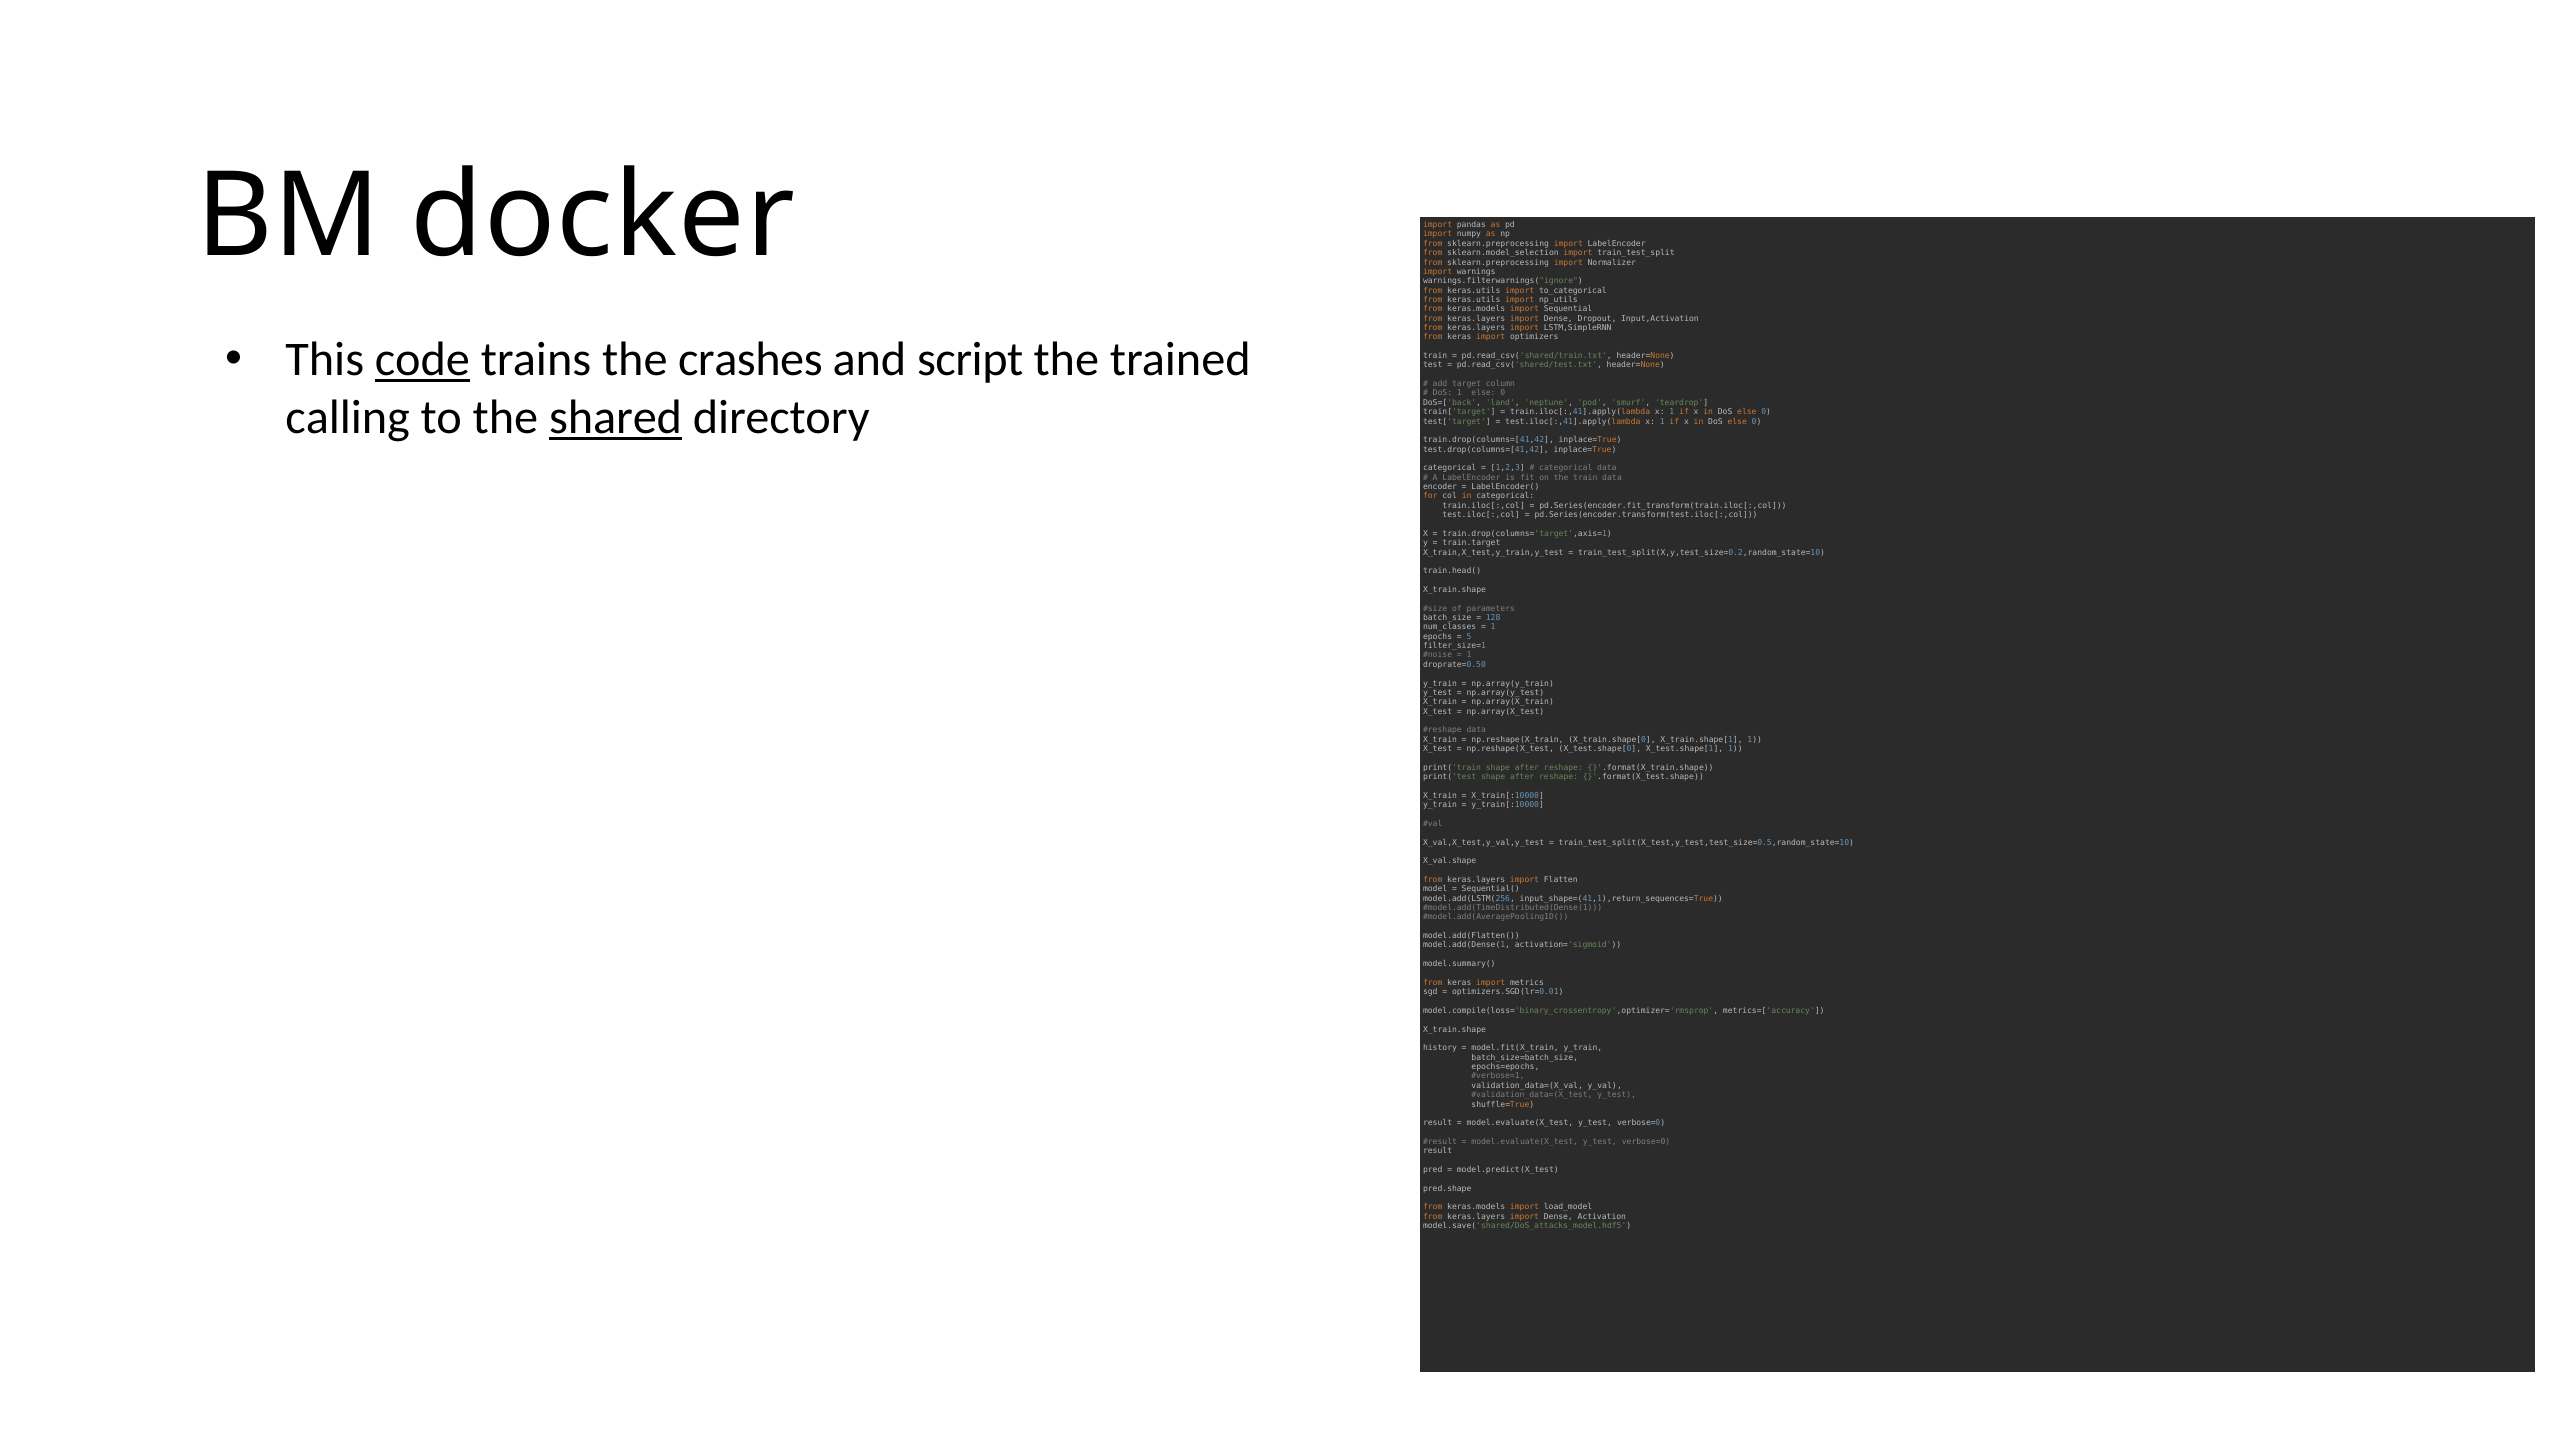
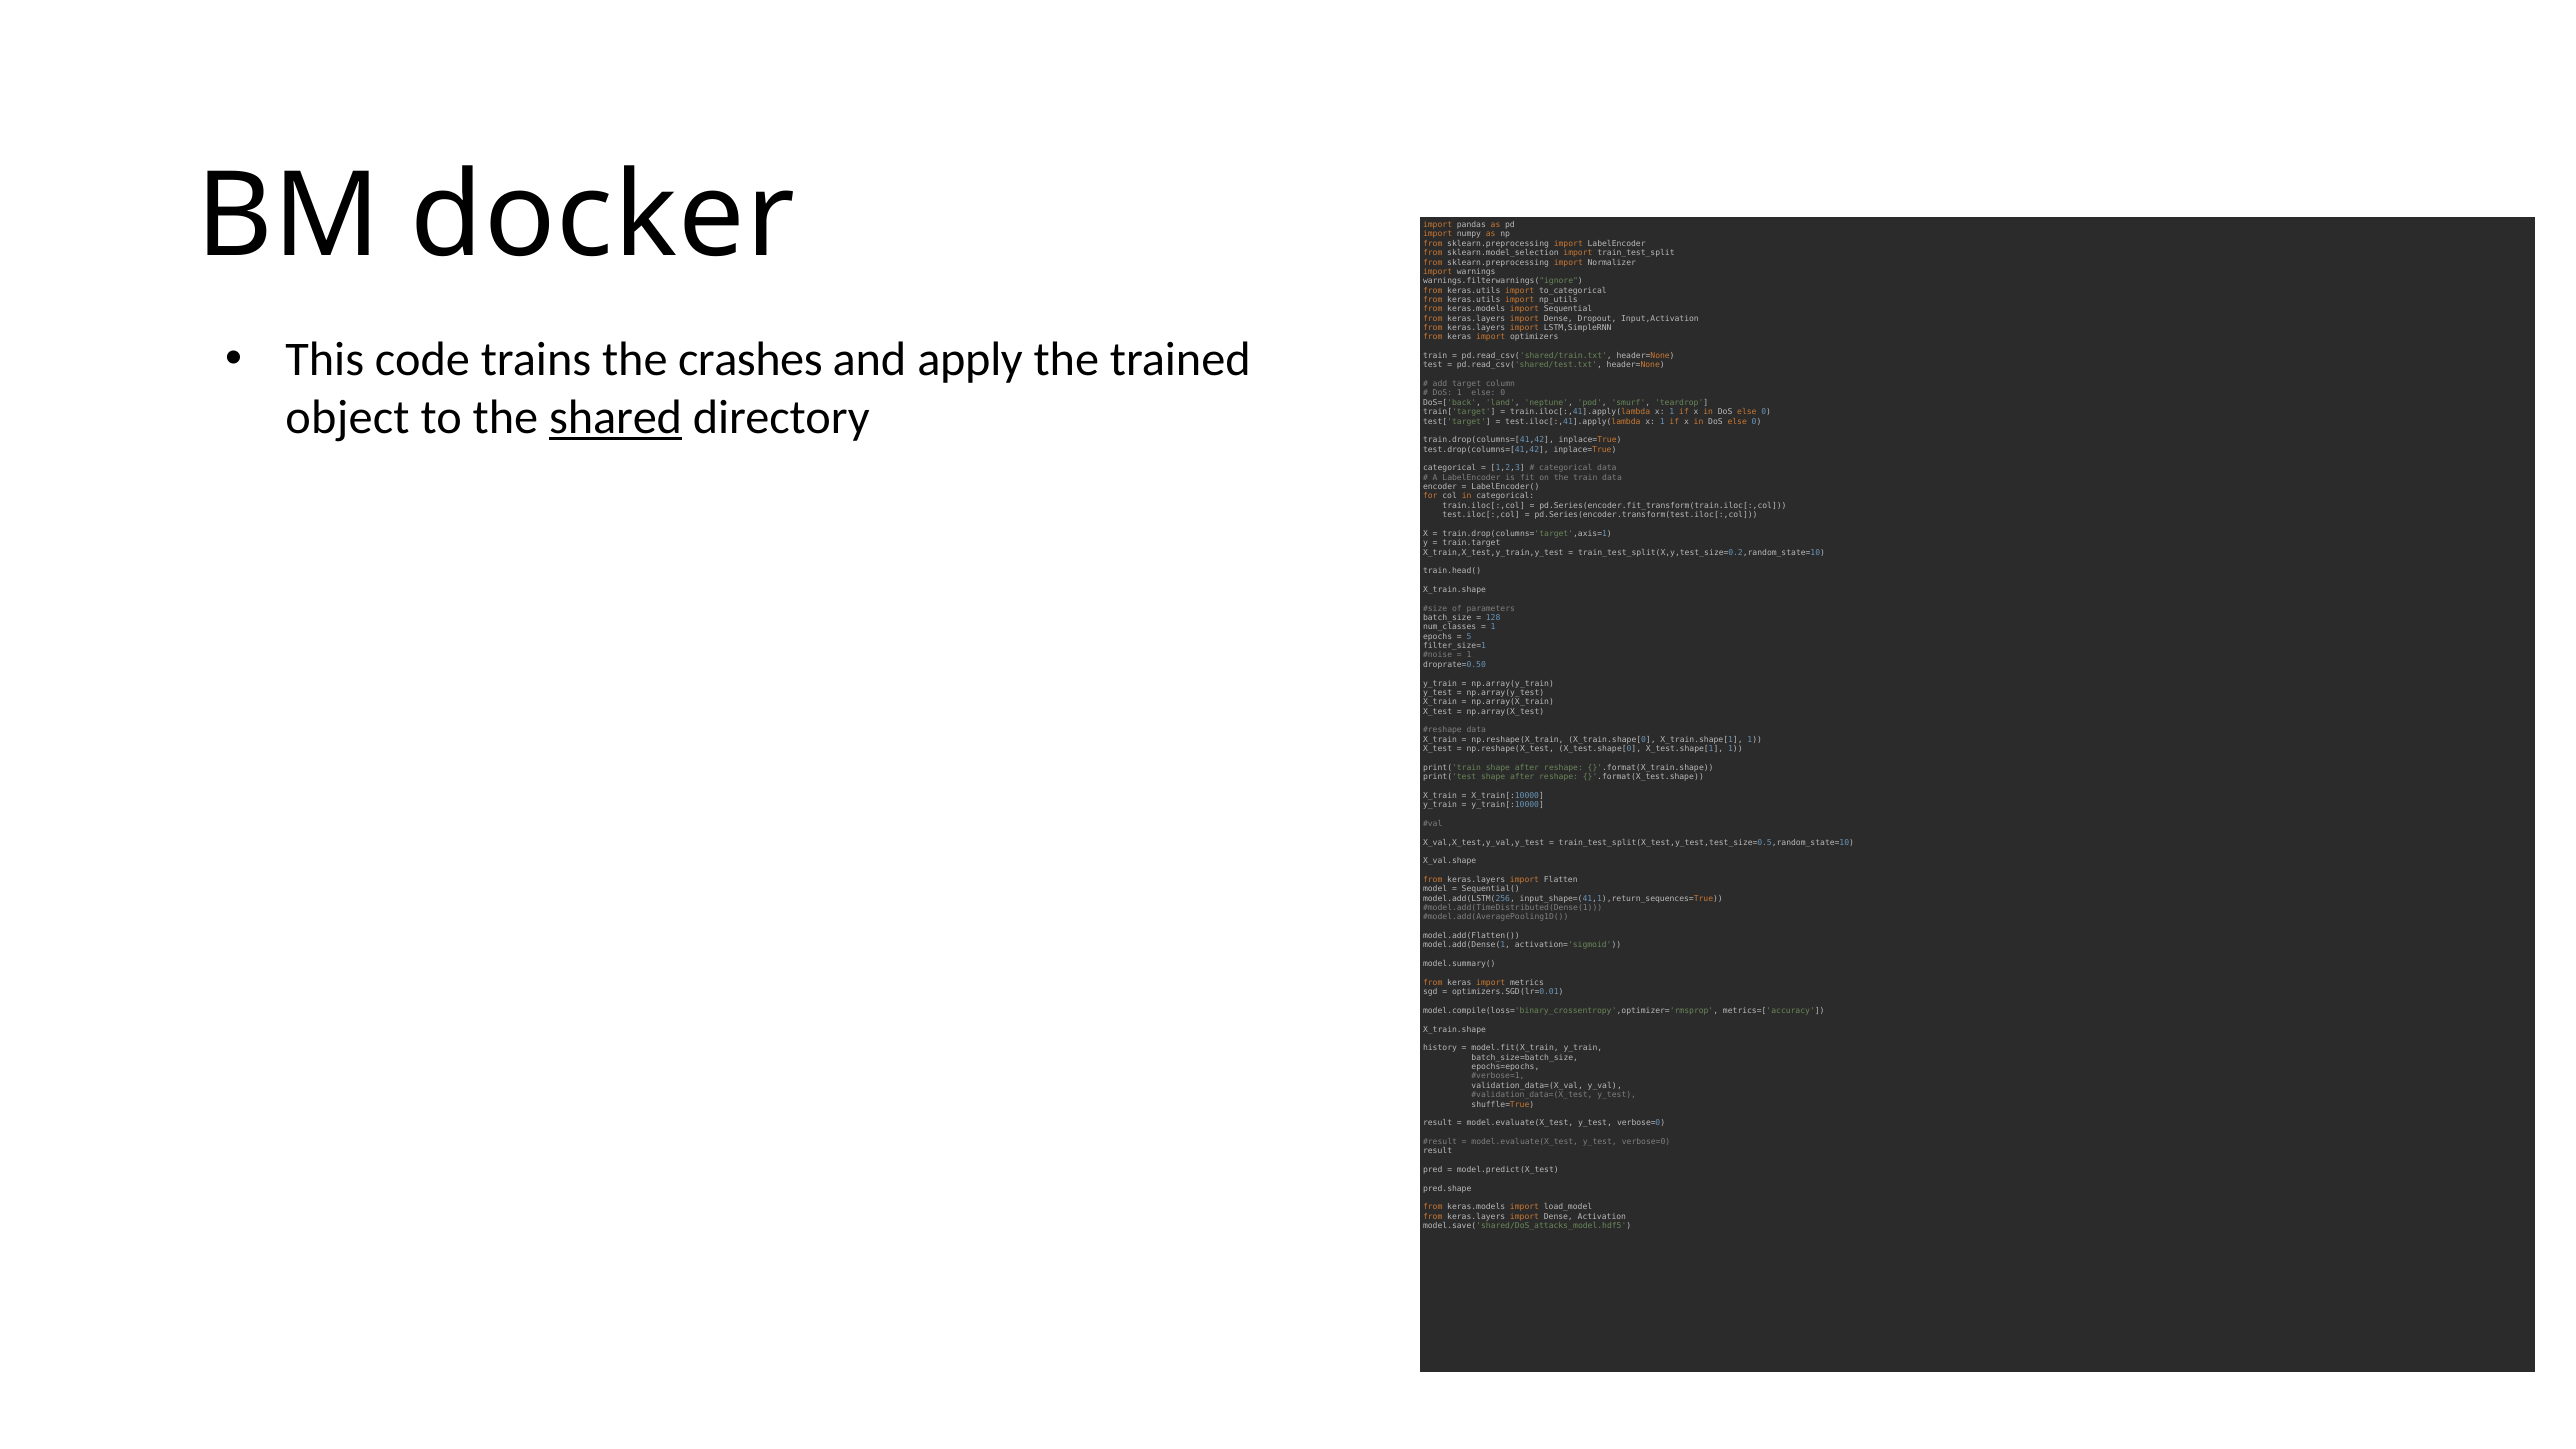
code underline: present -> none
script: script -> apply
calling: calling -> object
